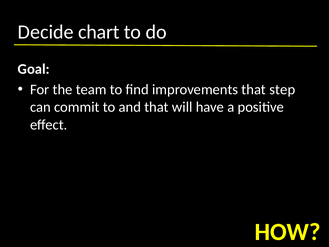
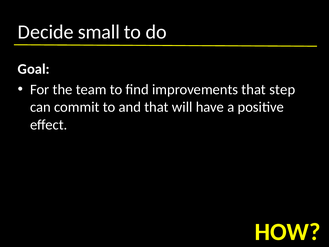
chart: chart -> small
